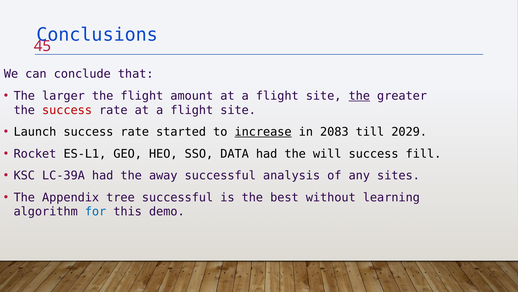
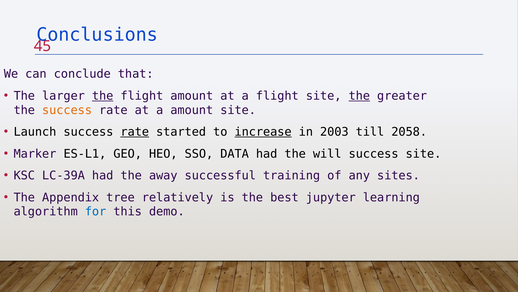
the at (103, 96) underline: none -> present
success at (67, 110) colour: red -> orange
rate at a flight: flight -> amount
rate at (135, 132) underline: none -> present
2083: 2083 -> 2003
2029: 2029 -> 2058
Rocket: Rocket -> Marker
success fill: fill -> site
analysis: analysis -> training
tree successful: successful -> relatively
without: without -> jupyter
